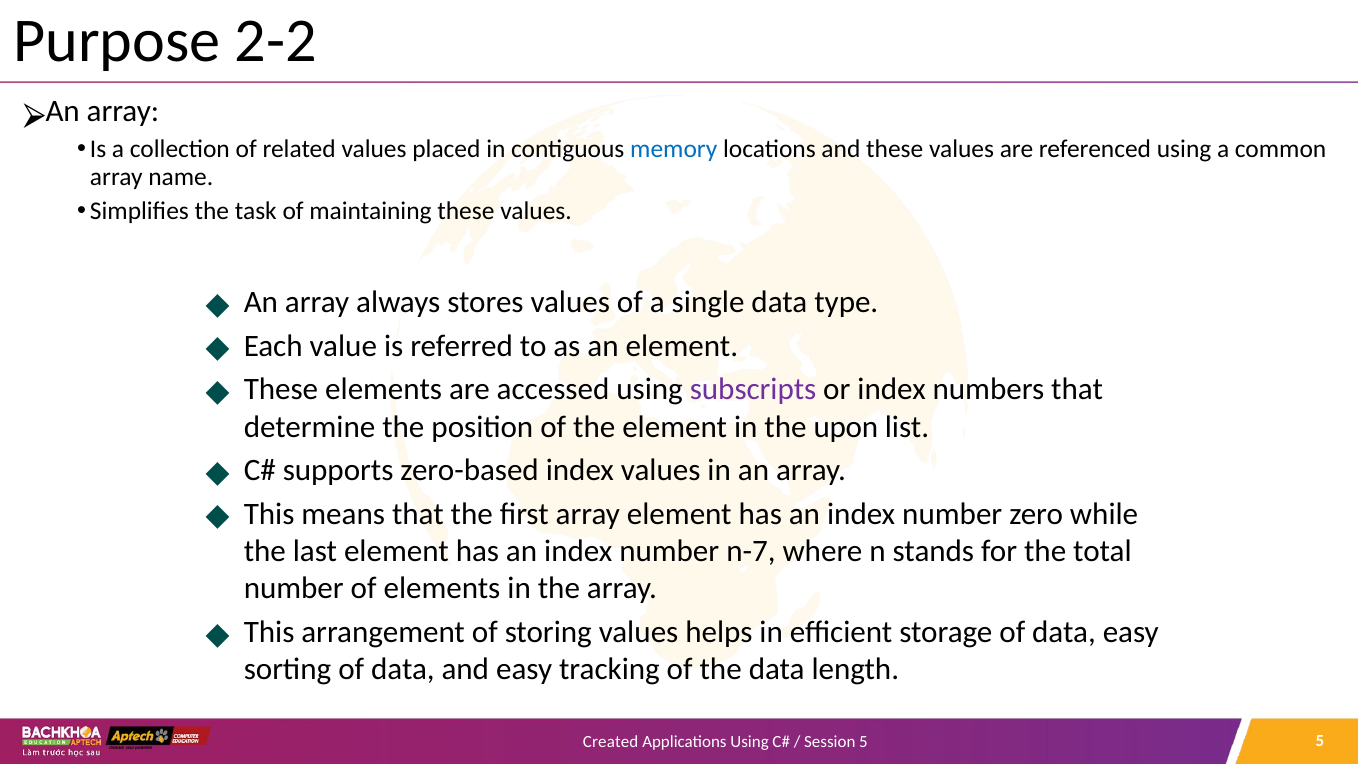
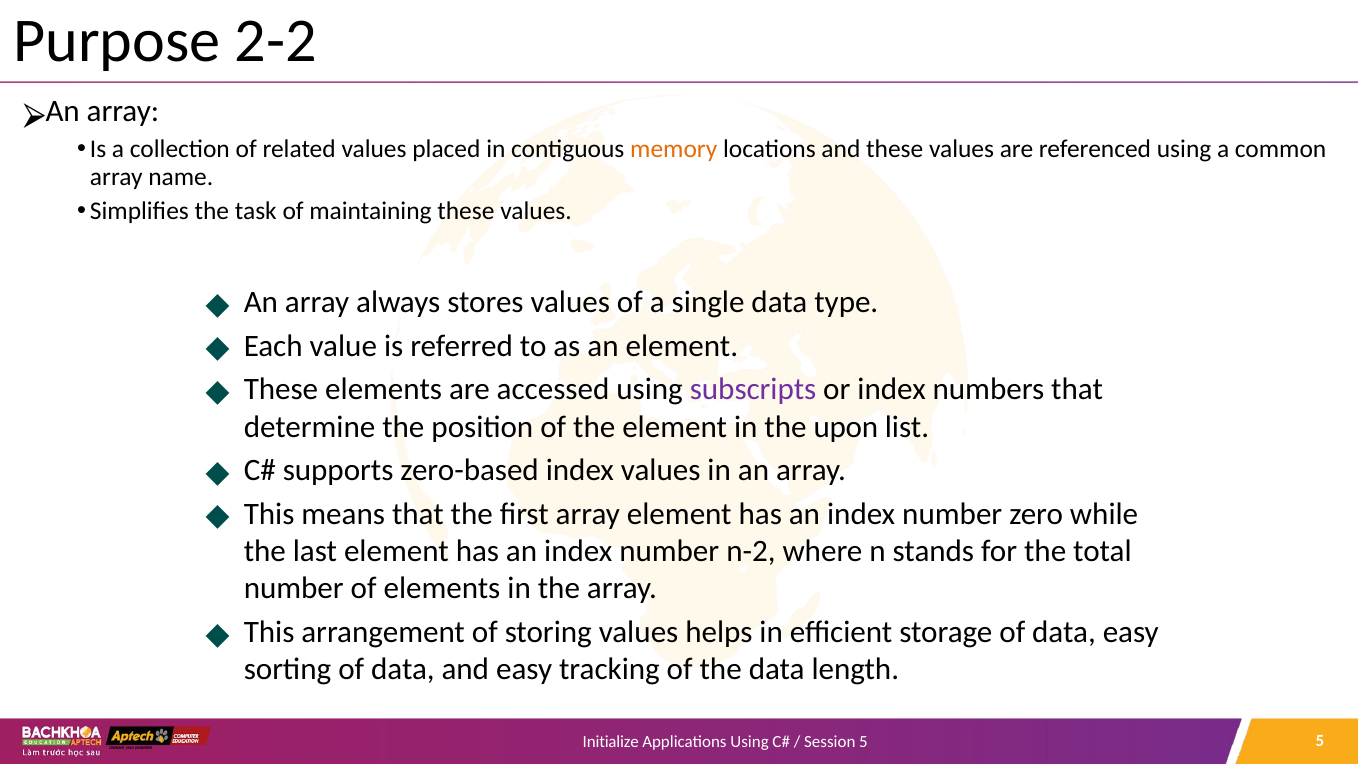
memory colour: blue -> orange
n-7: n-7 -> n-2
Created: Created -> Initialize
